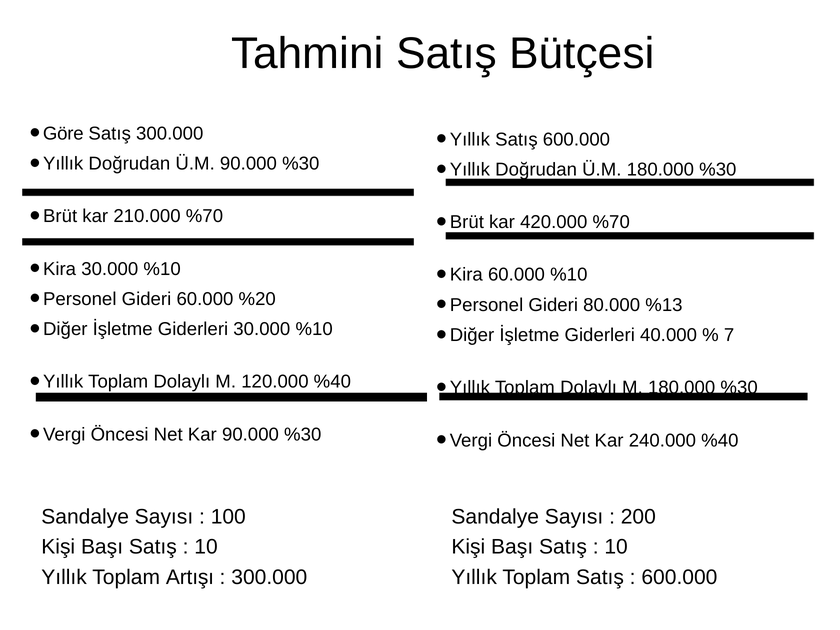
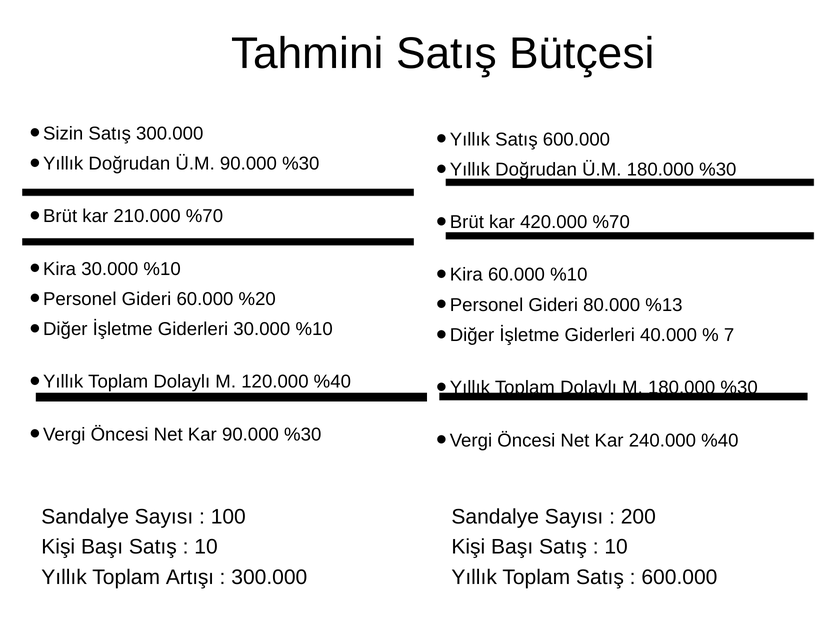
Göre: Göre -> Sizin
